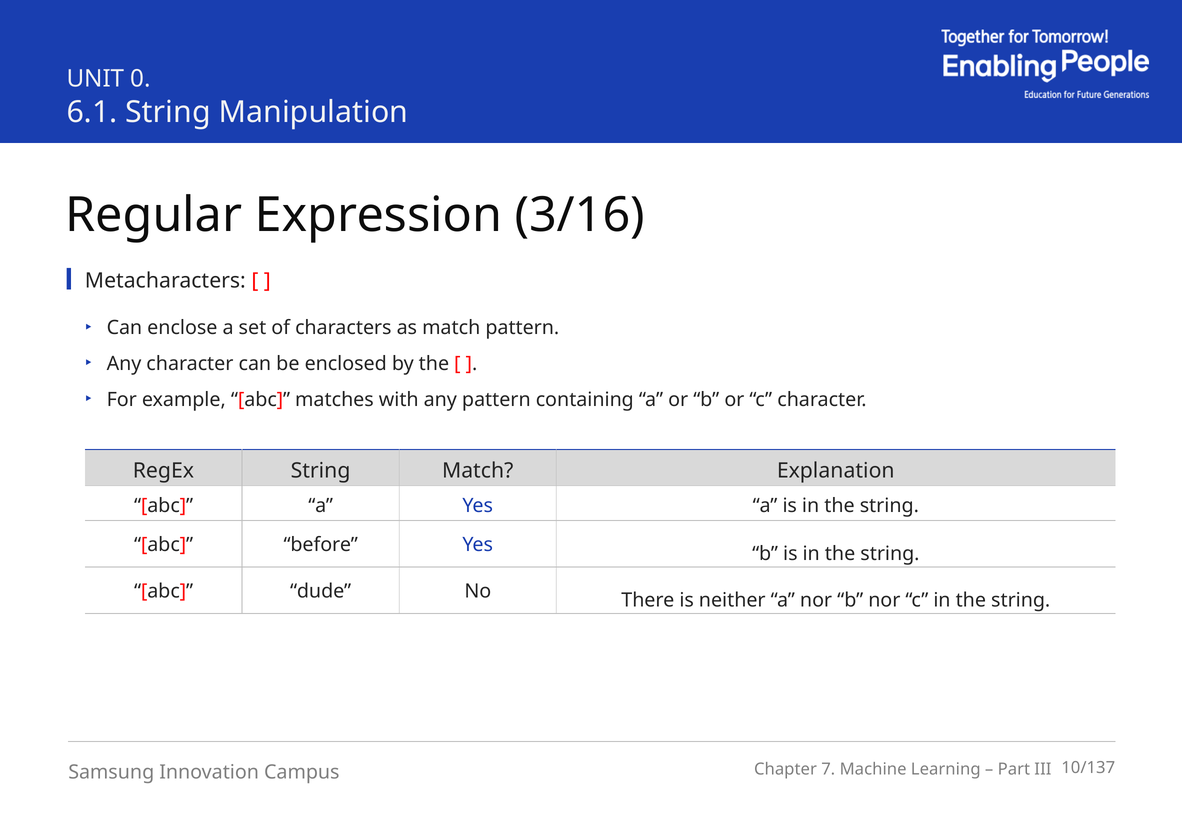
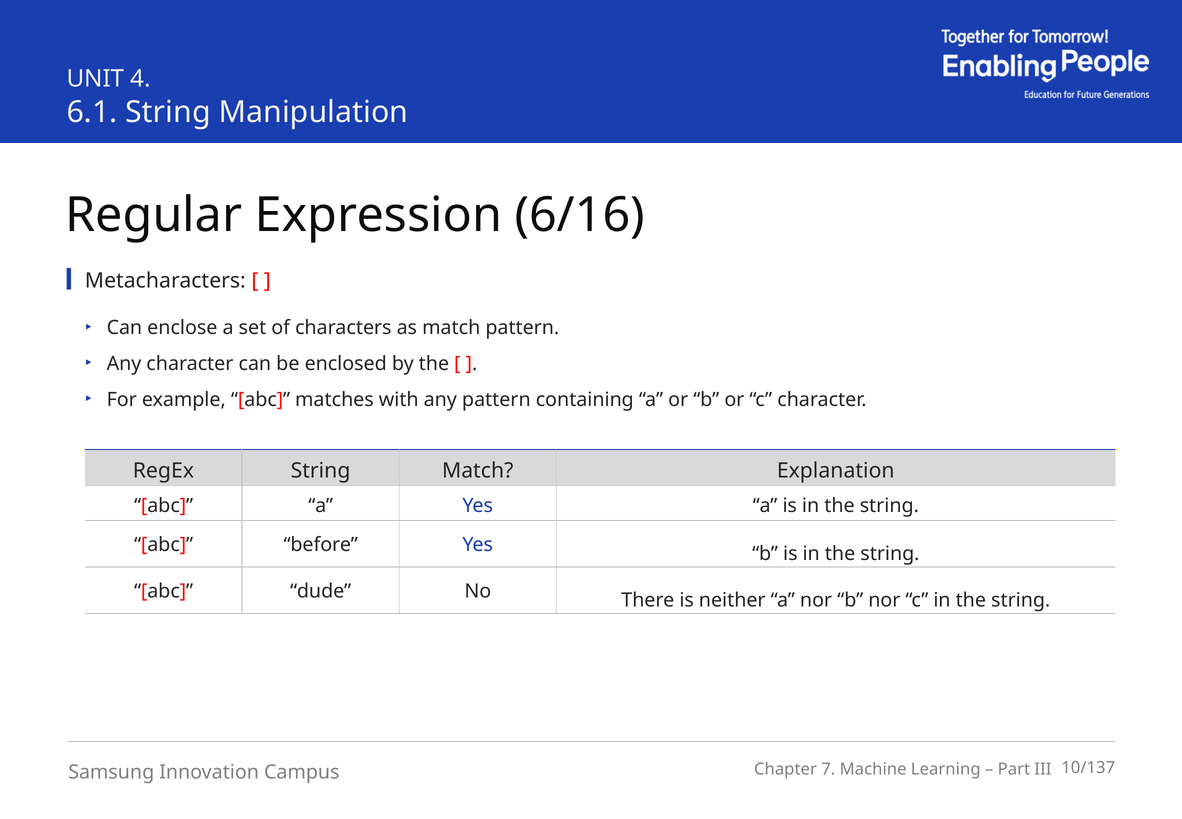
0: 0 -> 4
3/16: 3/16 -> 6/16
